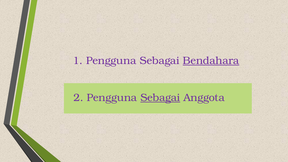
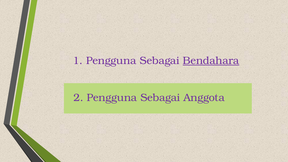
Sebagai at (160, 98) underline: present -> none
